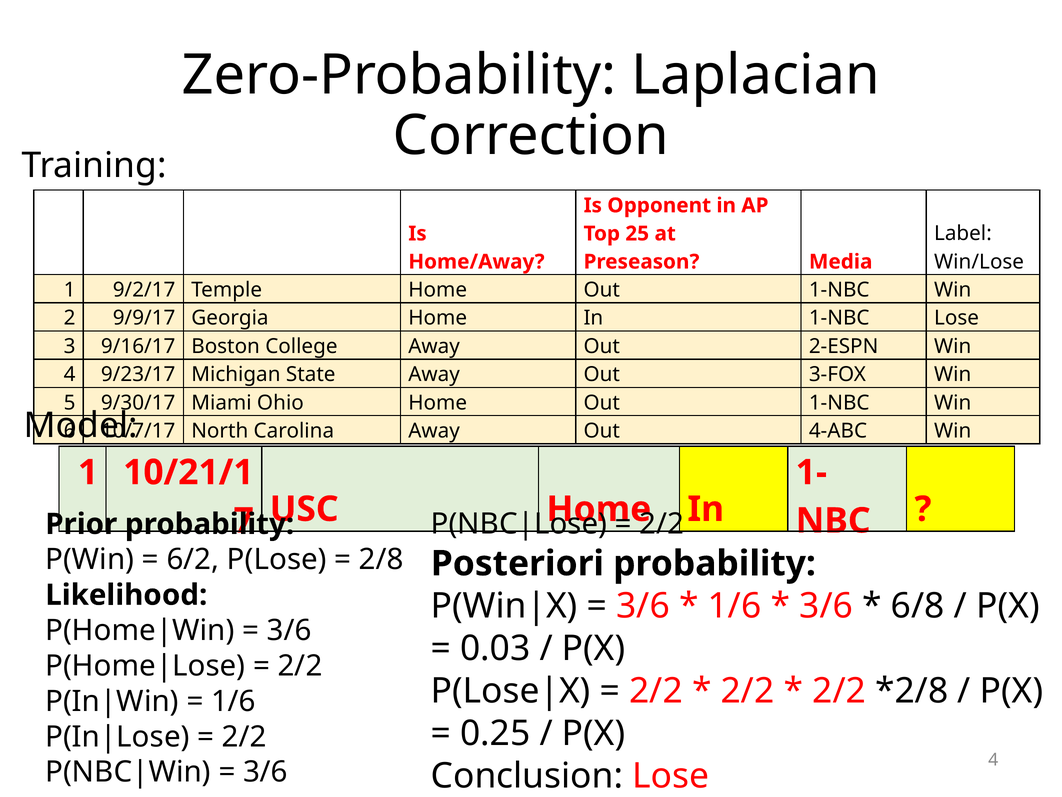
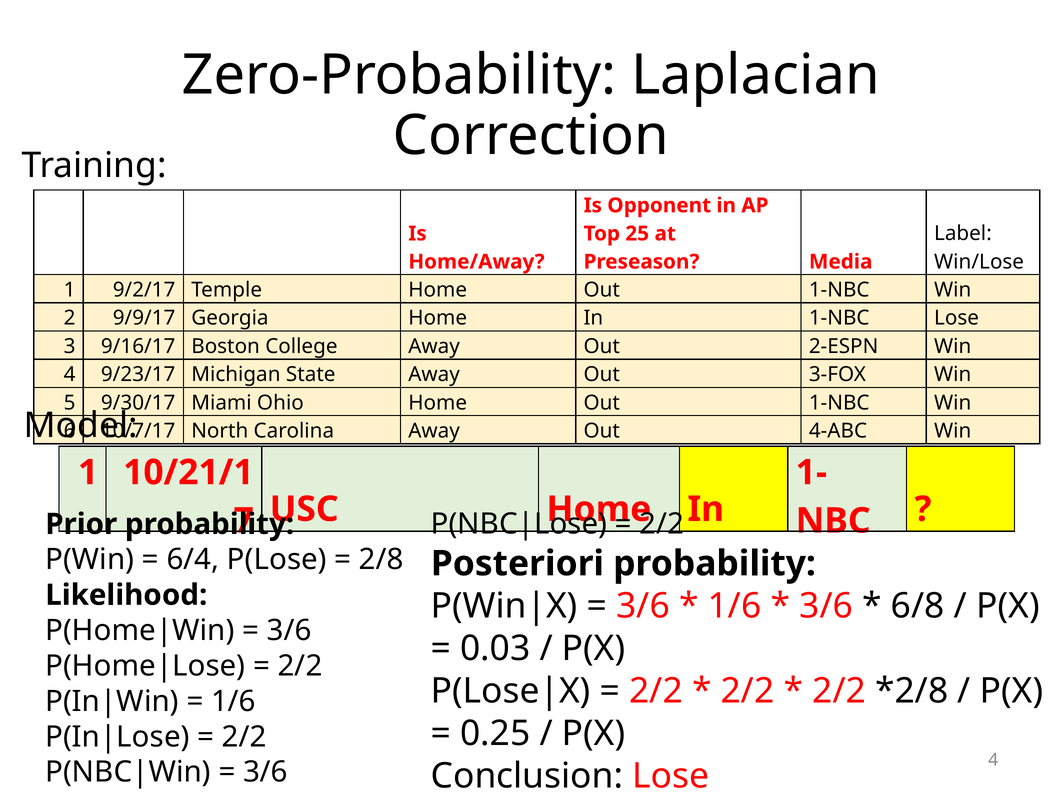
6/2: 6/2 -> 6/4
